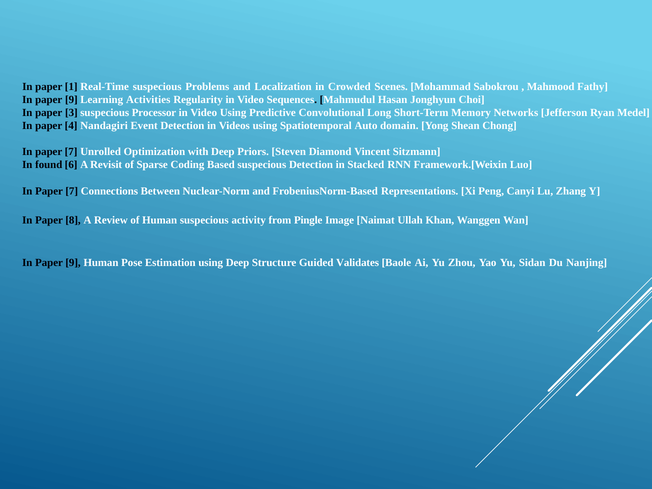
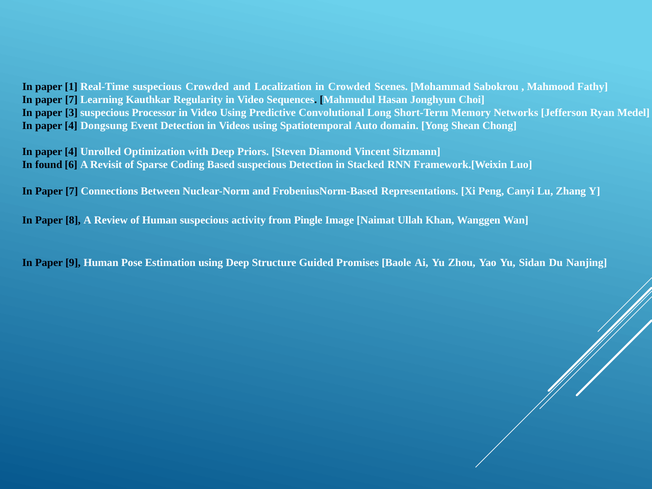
suspecious Problems: Problems -> Crowded
9 at (71, 100): 9 -> 7
Activities: Activities -> Kauthkar
Nandagiri: Nandagiri -> Dongsung
7 at (71, 152): 7 -> 4
Validates: Validates -> Promises
